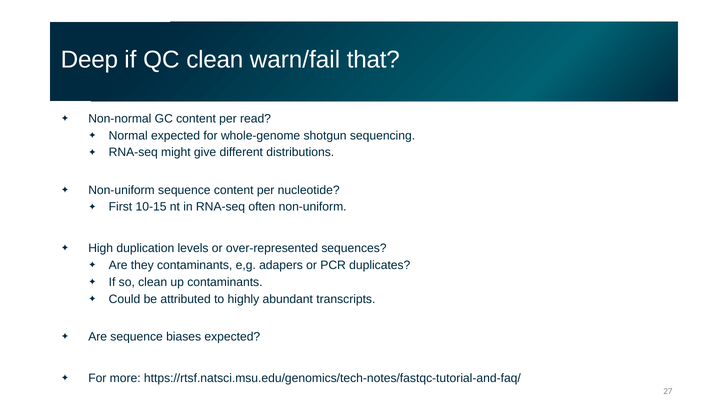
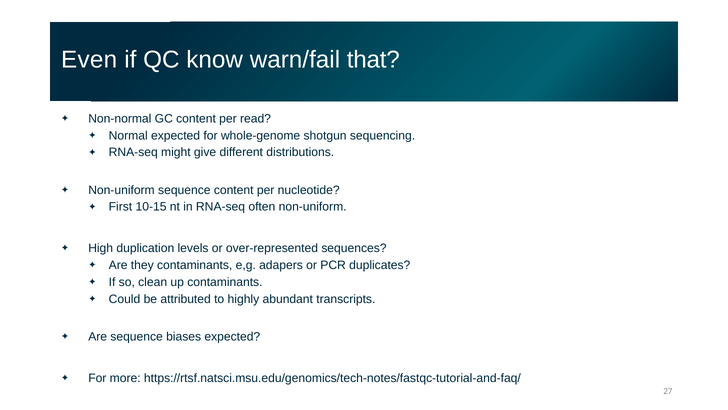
Deep: Deep -> Even
QC clean: clean -> know
